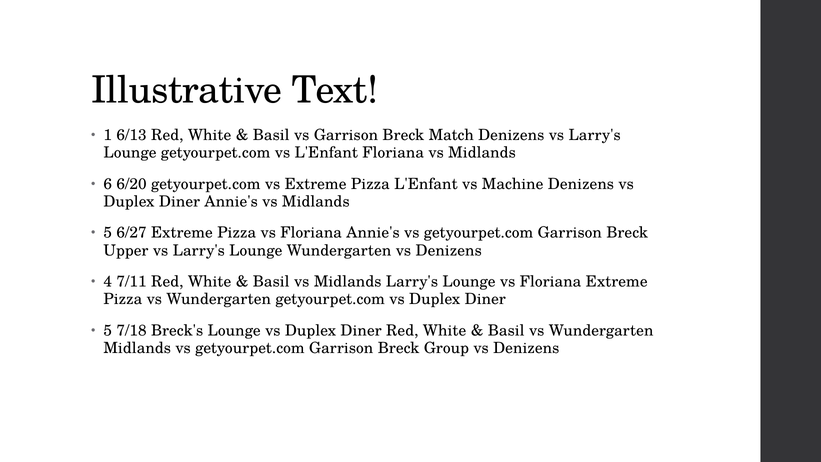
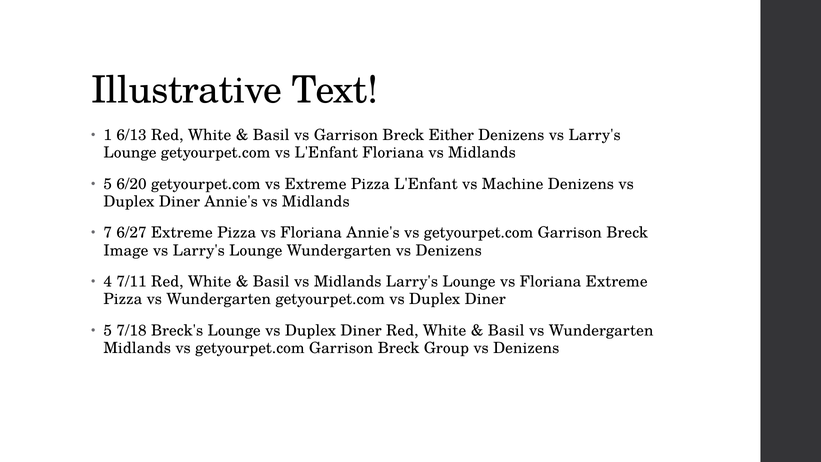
Match: Match -> Either
6 at (108, 184): 6 -> 5
5 at (108, 233): 5 -> 7
Upper: Upper -> Image
